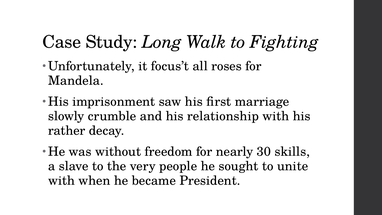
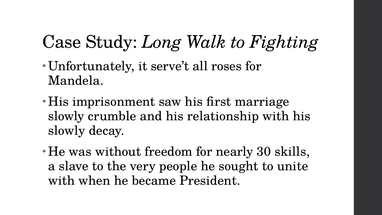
focus’t: focus’t -> serve’t
rather at (67, 131): rather -> slowly
